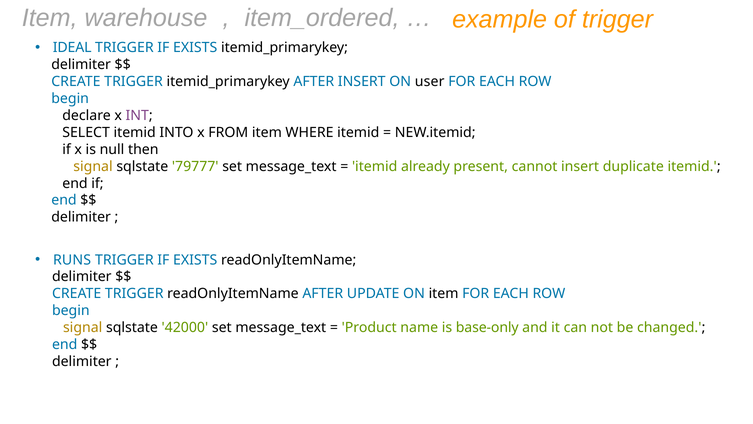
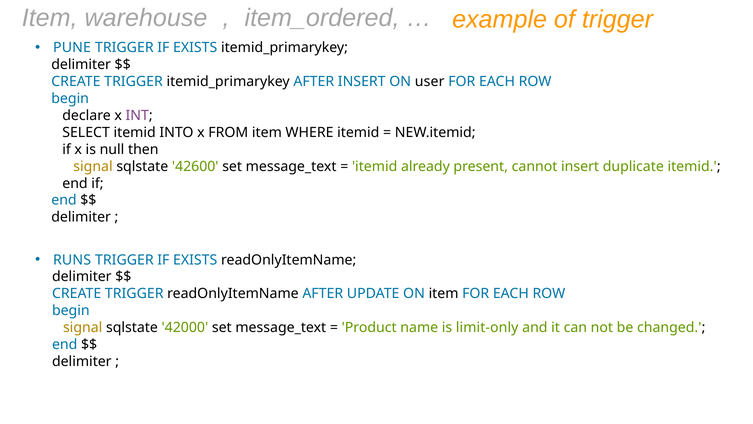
IDEAL: IDEAL -> PUNE
79777: 79777 -> 42600
base-only: base-only -> limit-only
